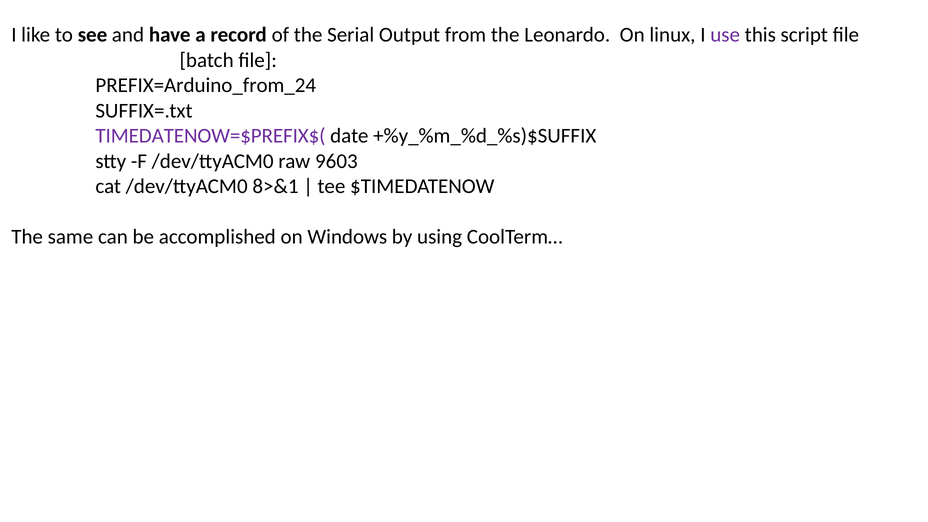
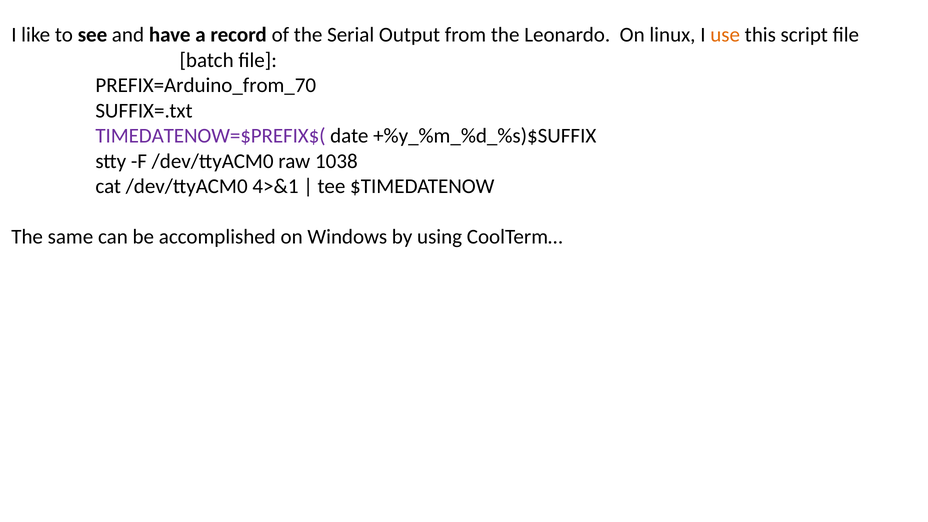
use colour: purple -> orange
PREFIX=Arduino_from_24: PREFIX=Arduino_from_24 -> PREFIX=Arduino_from_70
9603: 9603 -> 1038
8>&1: 8>&1 -> 4>&1
